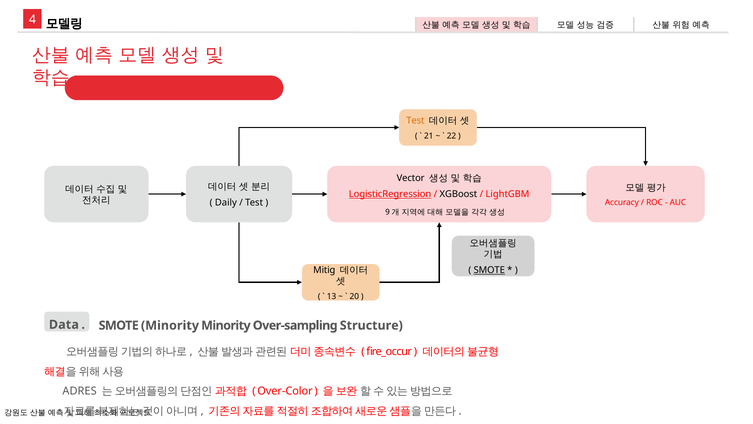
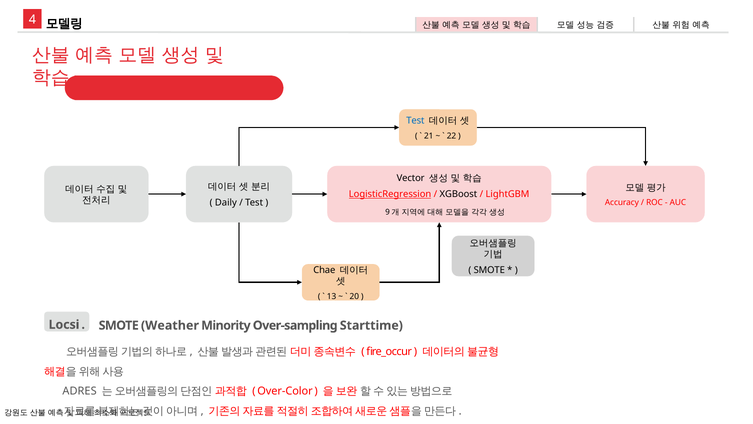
Test at (415, 121) colour: orange -> blue
Mitig: Mitig -> Chae
SMOTE at (489, 270) underline: present -> none
Data: Data -> Locsi
SMOTE Minority: Minority -> Weather
Structure: Structure -> Starttime
